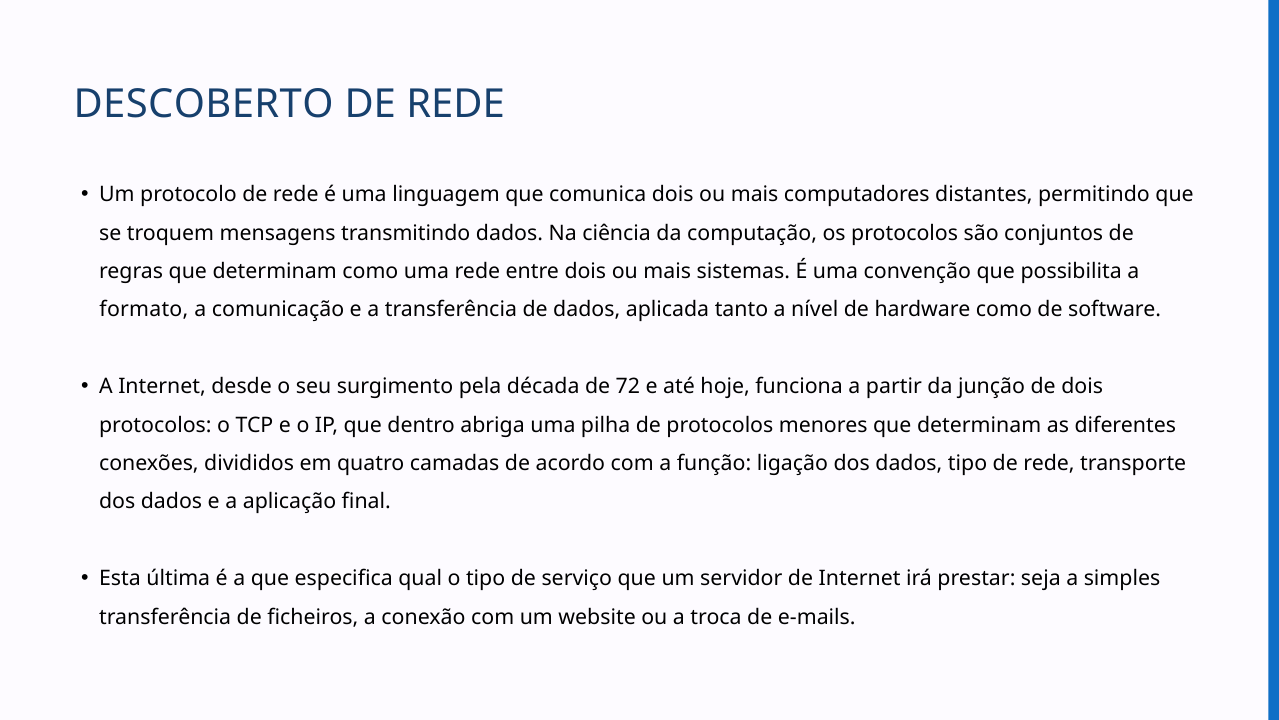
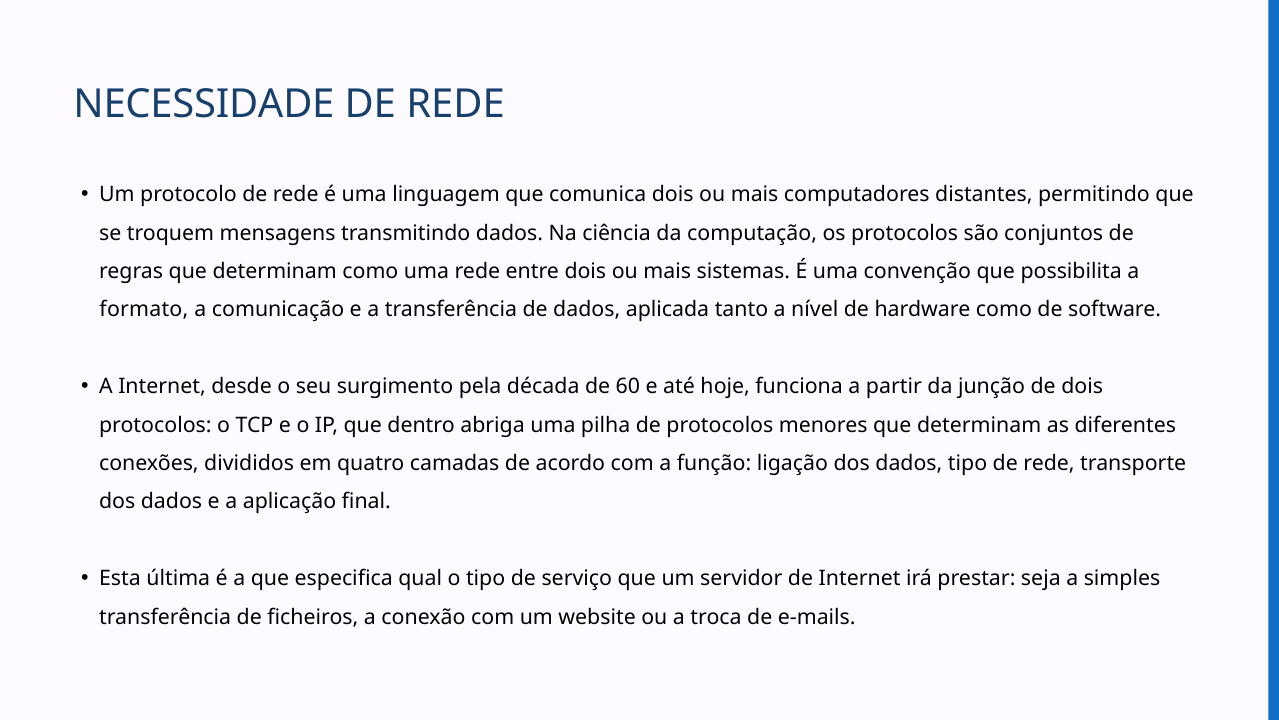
DESCOBERTO: DESCOBERTO -> NECESSIDADE
72: 72 -> 60
